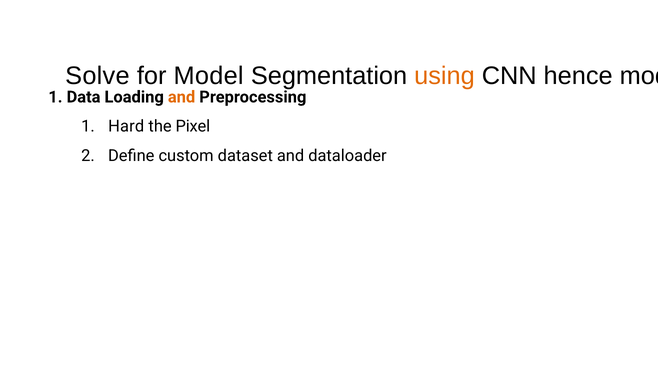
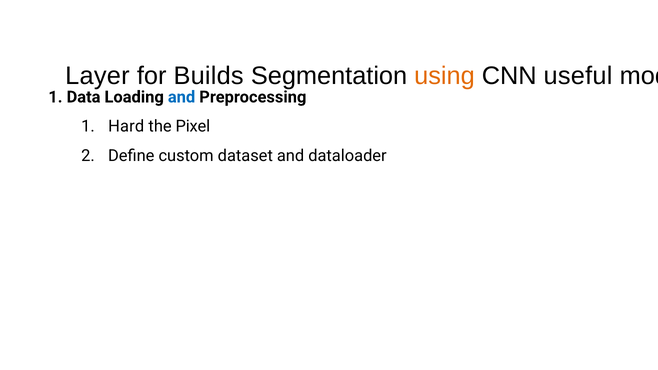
Solve: Solve -> Layer
for Model: Model -> Builds
hence: hence -> useful
and at (182, 97) colour: orange -> blue
